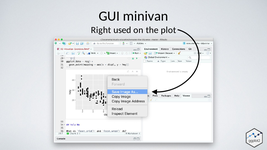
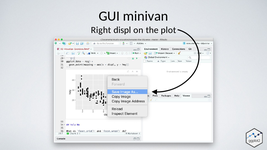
used: used -> displ
